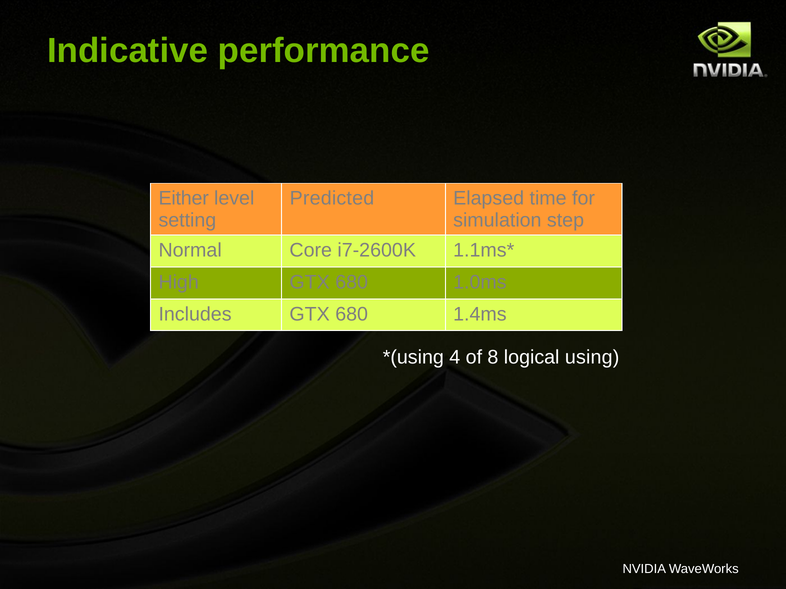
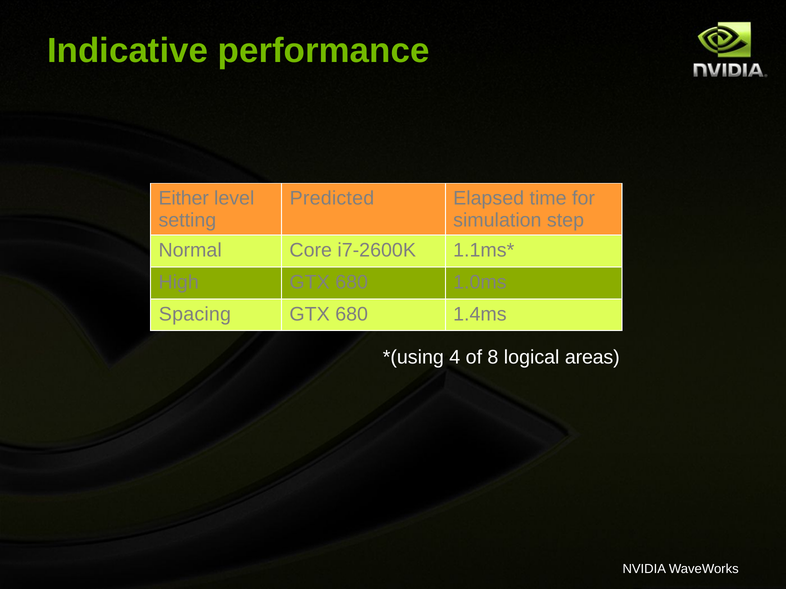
Includes: Includes -> Spacing
using: using -> areas
